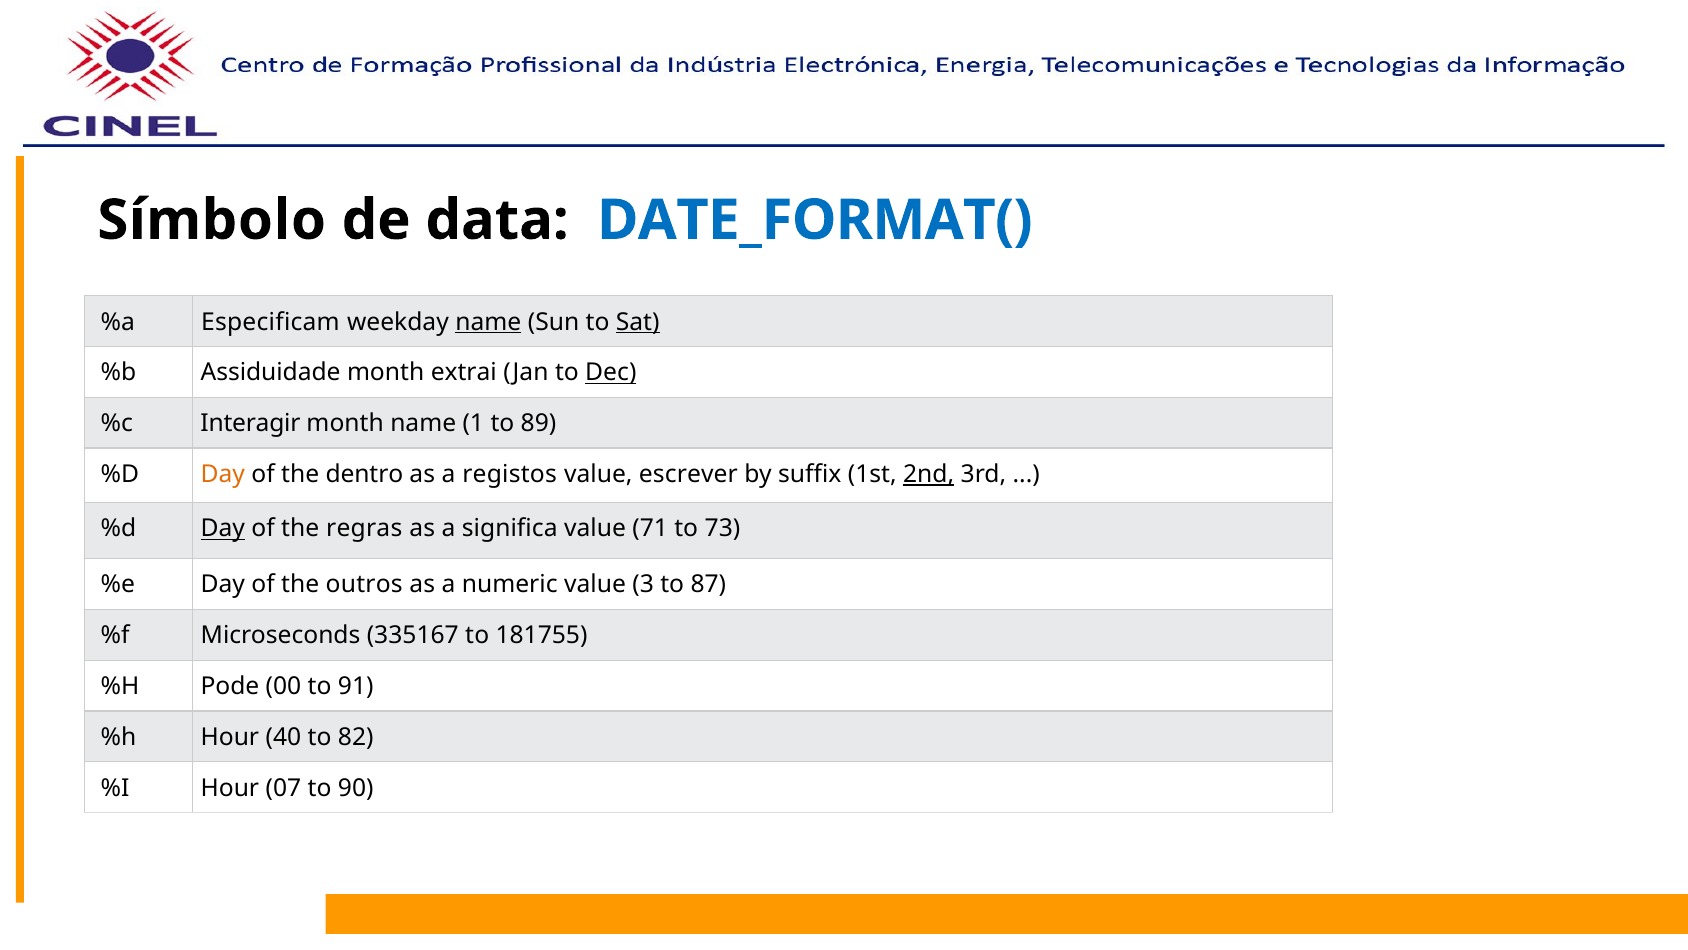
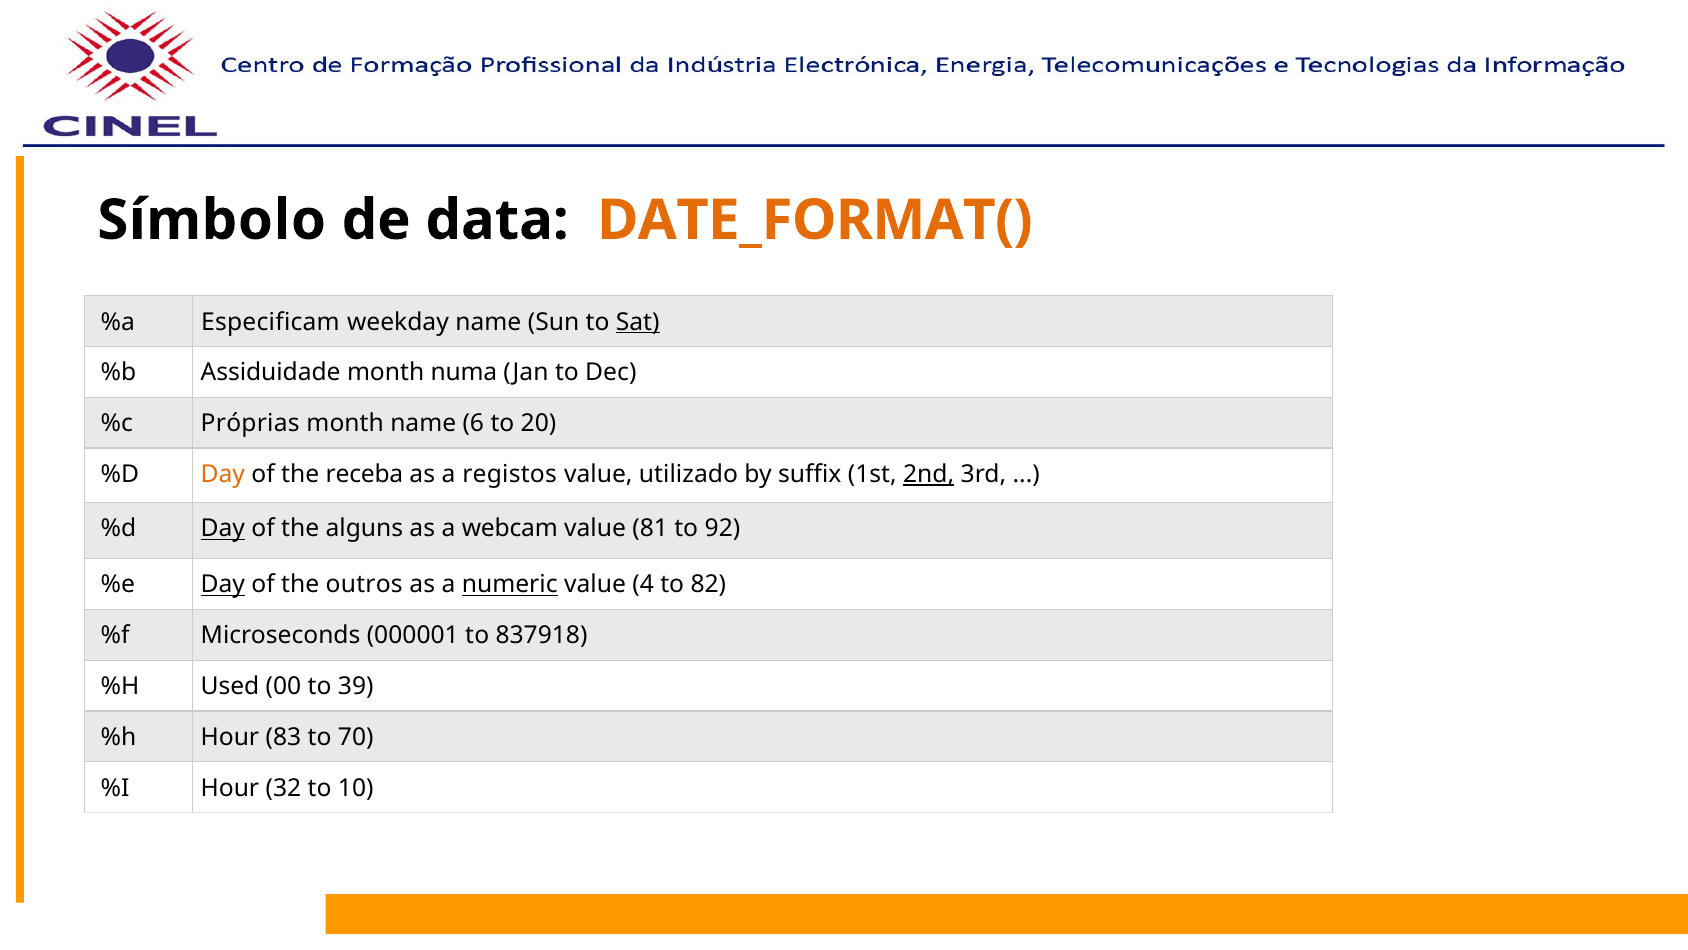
DATE_FORMAT( colour: blue -> orange
name at (488, 322) underline: present -> none
extrai: extrai -> numa
Dec underline: present -> none
Interagir: Interagir -> Próprias
1: 1 -> 6
89: 89 -> 20
dentro: dentro -> receba
escrever: escrever -> utilizado
regras: regras -> alguns
significa: significa -> webcam
71: 71 -> 81
73: 73 -> 92
Day at (223, 584) underline: none -> present
numeric underline: none -> present
3: 3 -> 4
87: 87 -> 82
335167: 335167 -> 000001
181755: 181755 -> 837918
Pode: Pode -> Used
91: 91 -> 39
40: 40 -> 83
82: 82 -> 70
07: 07 -> 32
90: 90 -> 10
